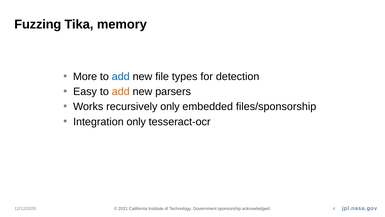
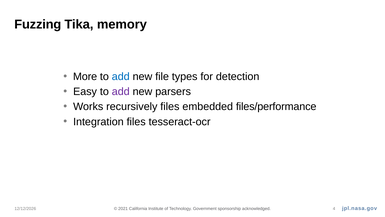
add at (121, 92) colour: orange -> purple
recursively only: only -> files
files/sponsorship: files/sponsorship -> files/performance
Integration only: only -> files
